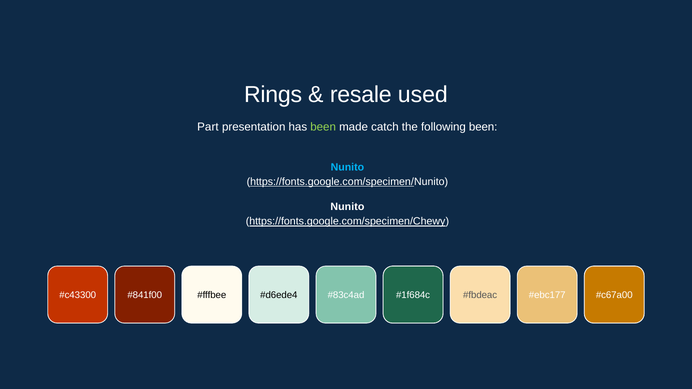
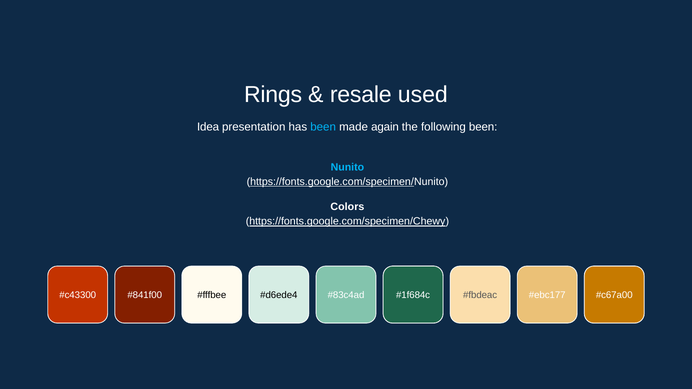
Part: Part -> Idea
been at (323, 127) colour: light green -> light blue
catch: catch -> again
Nunito at (347, 207): Nunito -> Colors
